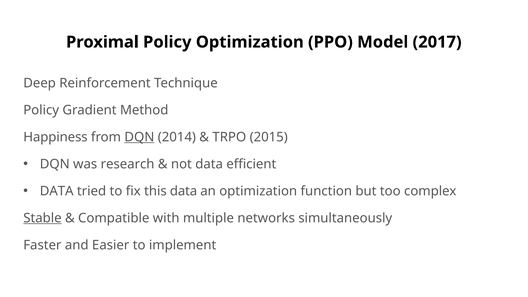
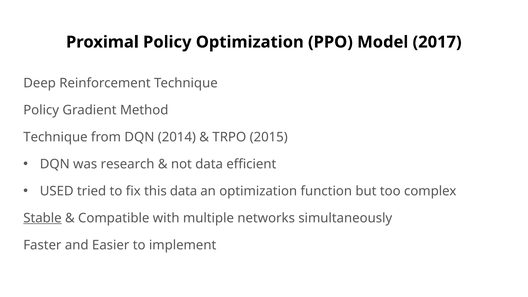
Happiness at (55, 137): Happiness -> Technique
DQN at (139, 137) underline: present -> none
DATA at (57, 191): DATA -> USED
